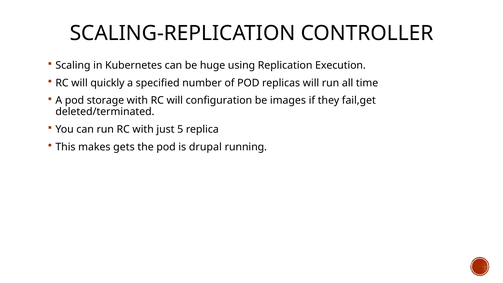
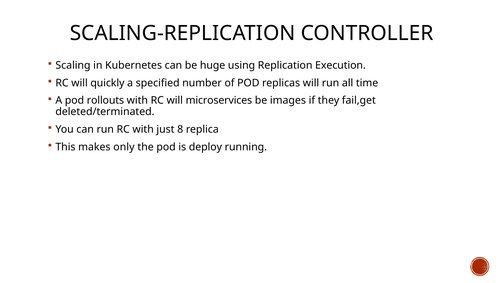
storage: storage -> rollouts
configuration: configuration -> microservices
5: 5 -> 8
gets: gets -> only
drupal: drupal -> deploy
